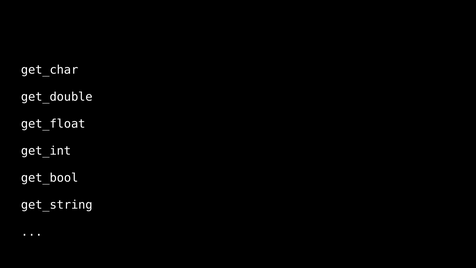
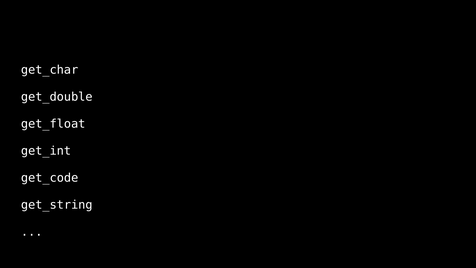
get_bool: get_bool -> get_code
